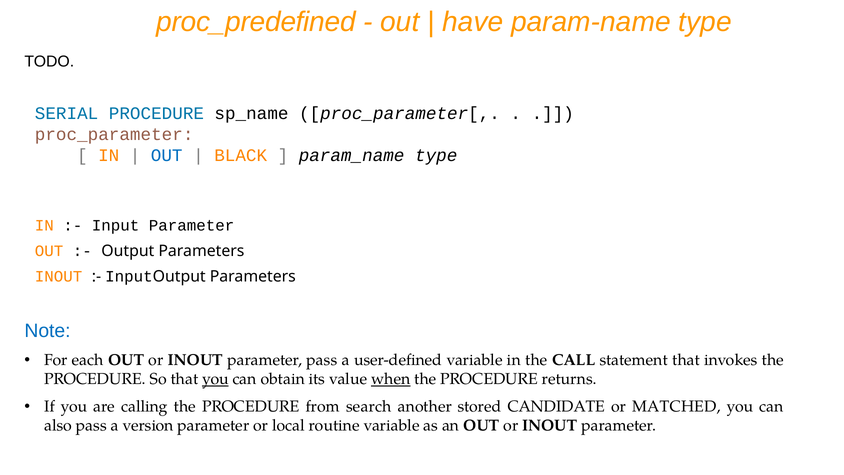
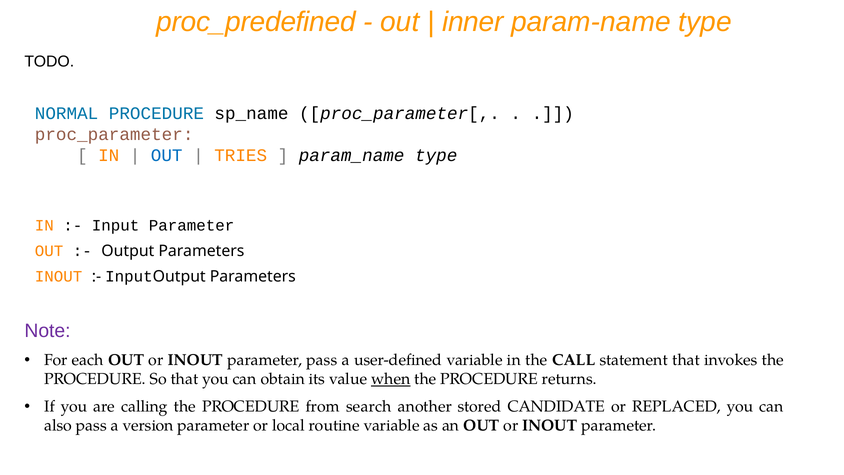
have: have -> inner
SERIAL: SERIAL -> NORMAL
BLACK: BLACK -> TRIES
Note colour: blue -> purple
you at (215, 379) underline: present -> none
MATCHED: MATCHED -> REPLACED
